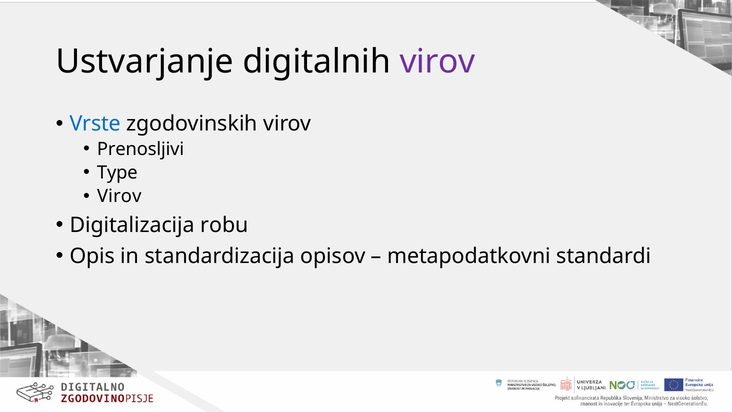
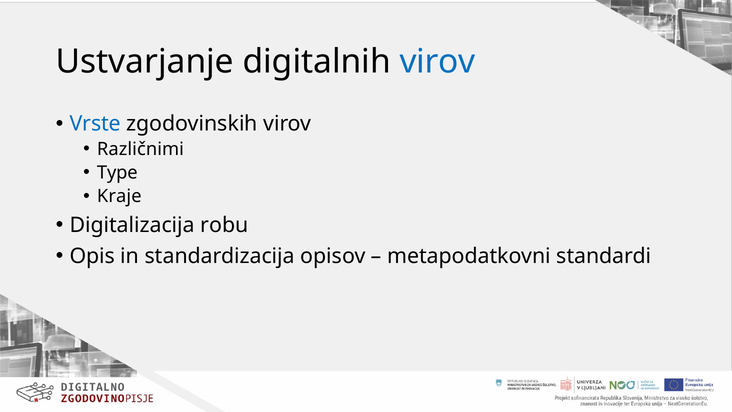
virov at (437, 61) colour: purple -> blue
Prenosljivi: Prenosljivi -> Različnimi
Virov at (119, 196): Virov -> Kraje
